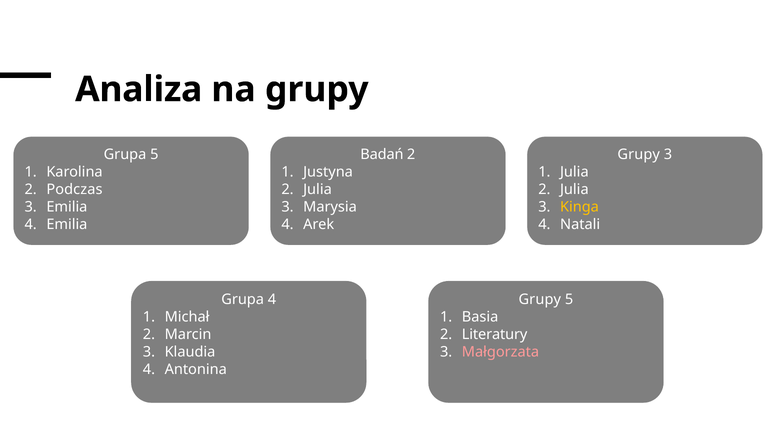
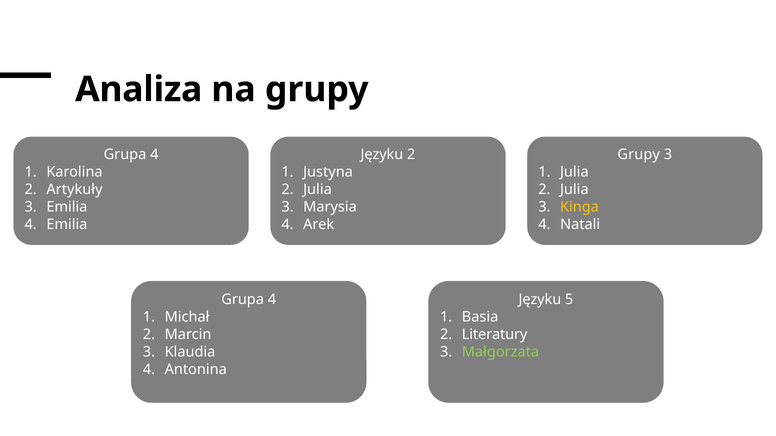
5 at (154, 155): 5 -> 4
Badań at (382, 155): Badań -> Języku
Podczas: Podczas -> Artykuły
Grupy at (540, 300): Grupy -> Języku
Małgorzata colour: pink -> light green
